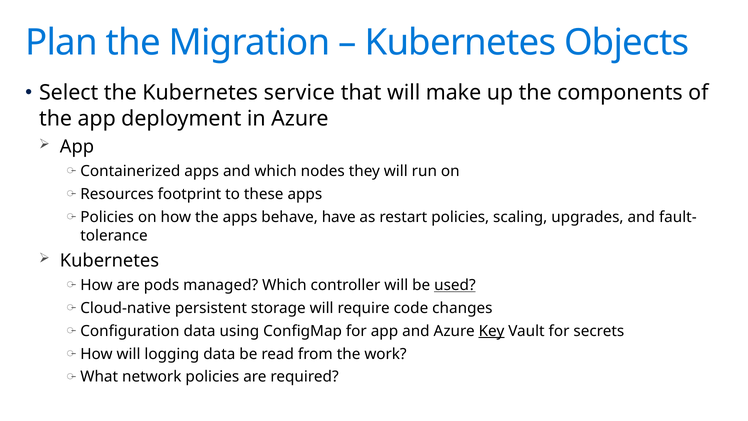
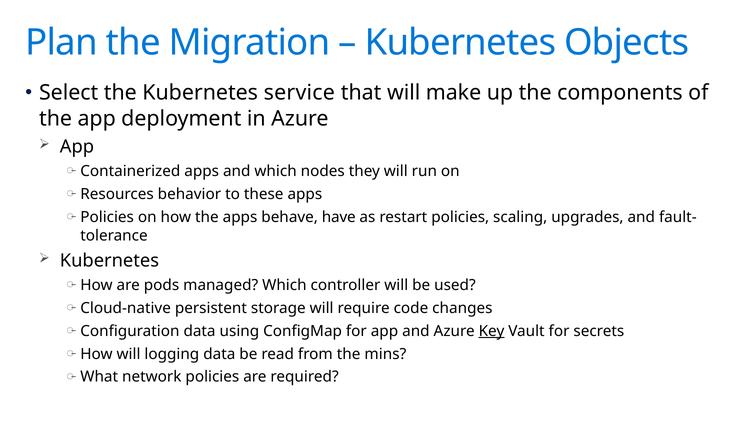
footprint: footprint -> behavior
used underline: present -> none
work: work -> mins
